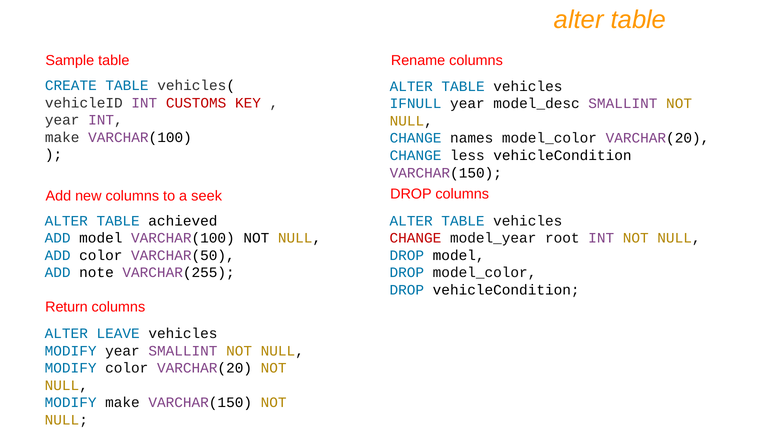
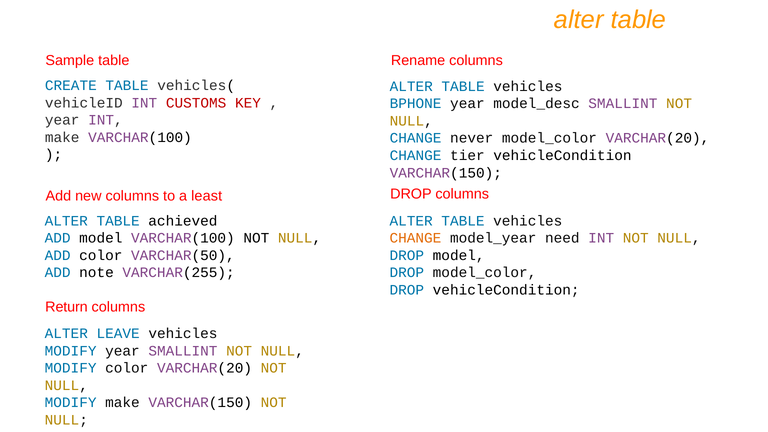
IFNULL: IFNULL -> BPHONE
names: names -> never
less: less -> tier
seek: seek -> least
CHANGE at (415, 238) colour: red -> orange
root: root -> need
